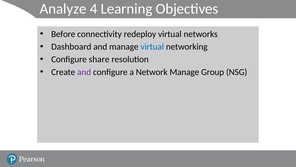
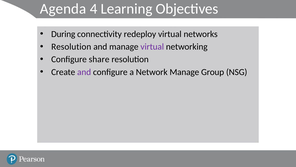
Analyze: Analyze -> Agenda
Before: Before -> During
Dashboard at (71, 47): Dashboard -> Resolution
virtual at (152, 47) colour: blue -> purple
